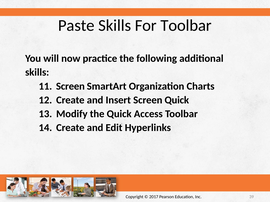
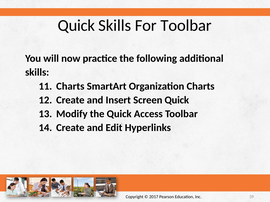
Paste at (76, 25): Paste -> Quick
Screen at (70, 86): Screen -> Charts
